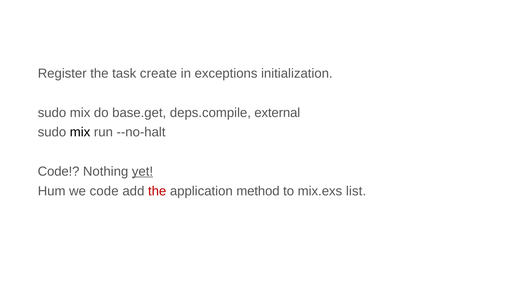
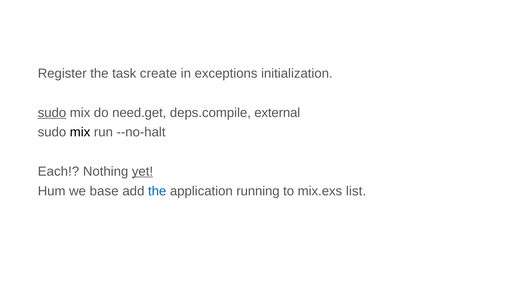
sudo at (52, 113) underline: none -> present
base.get: base.get -> need.get
Code at (59, 171): Code -> Each
we code: code -> base
the at (157, 191) colour: red -> blue
method: method -> running
